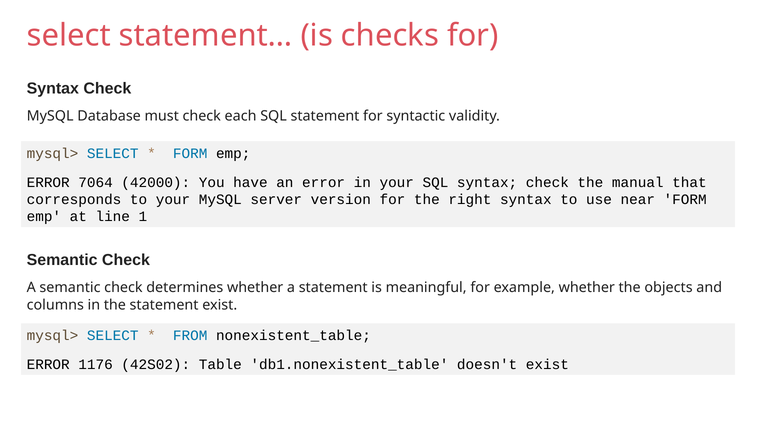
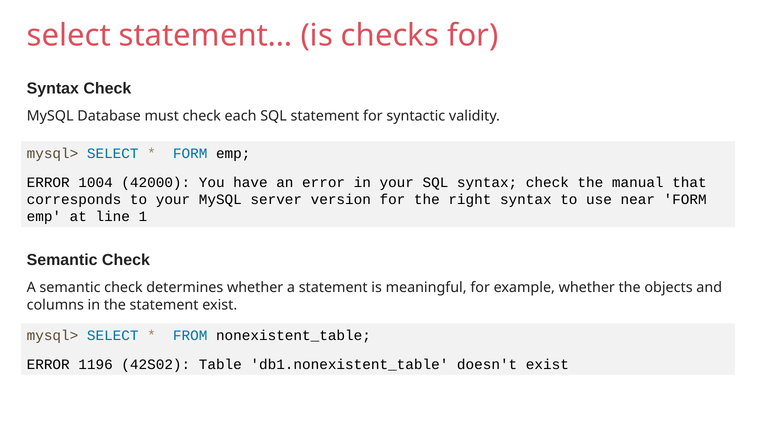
7064: 7064 -> 1004
1176: 1176 -> 1196
